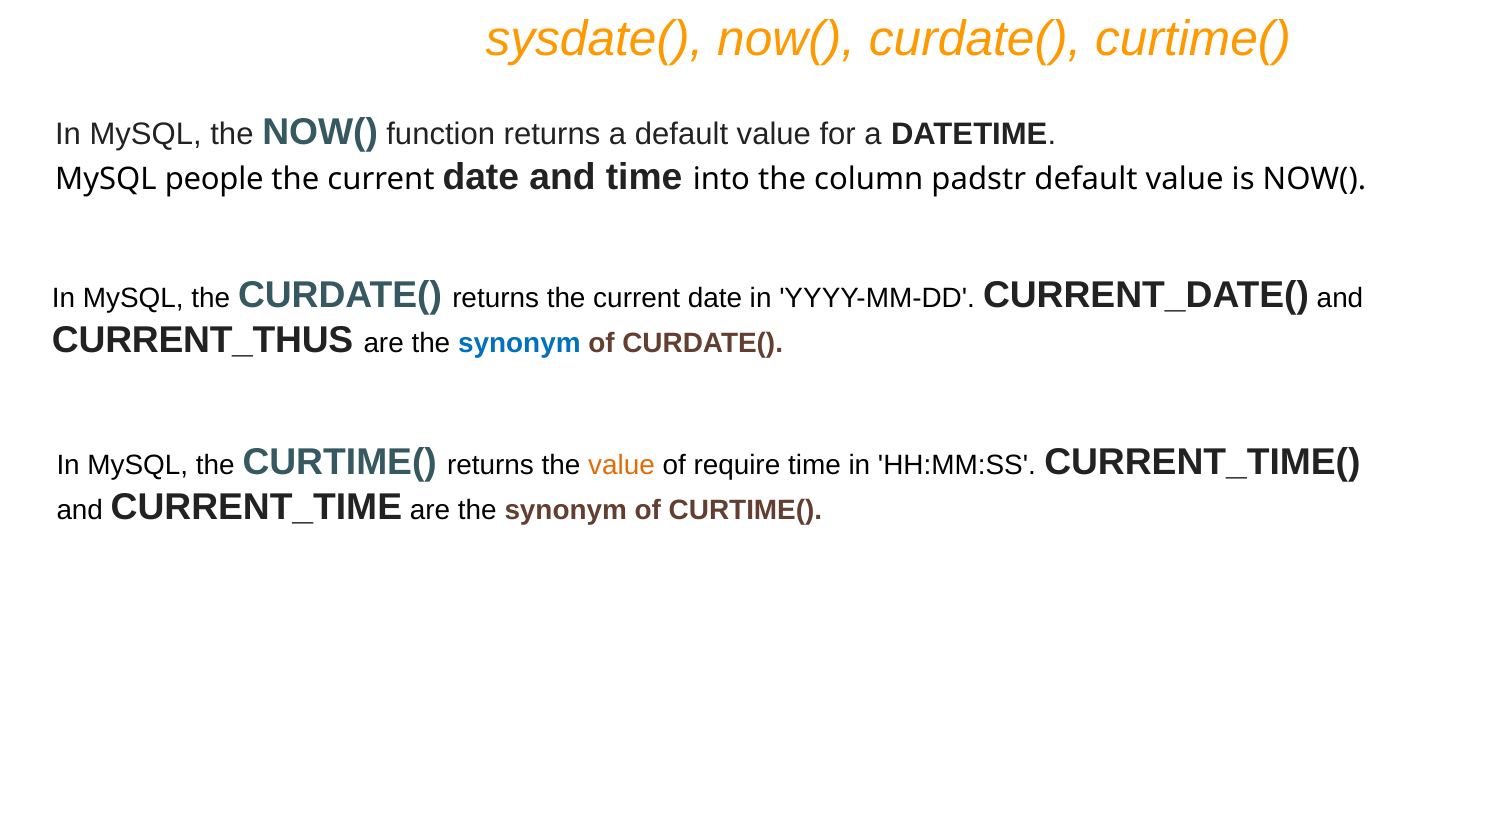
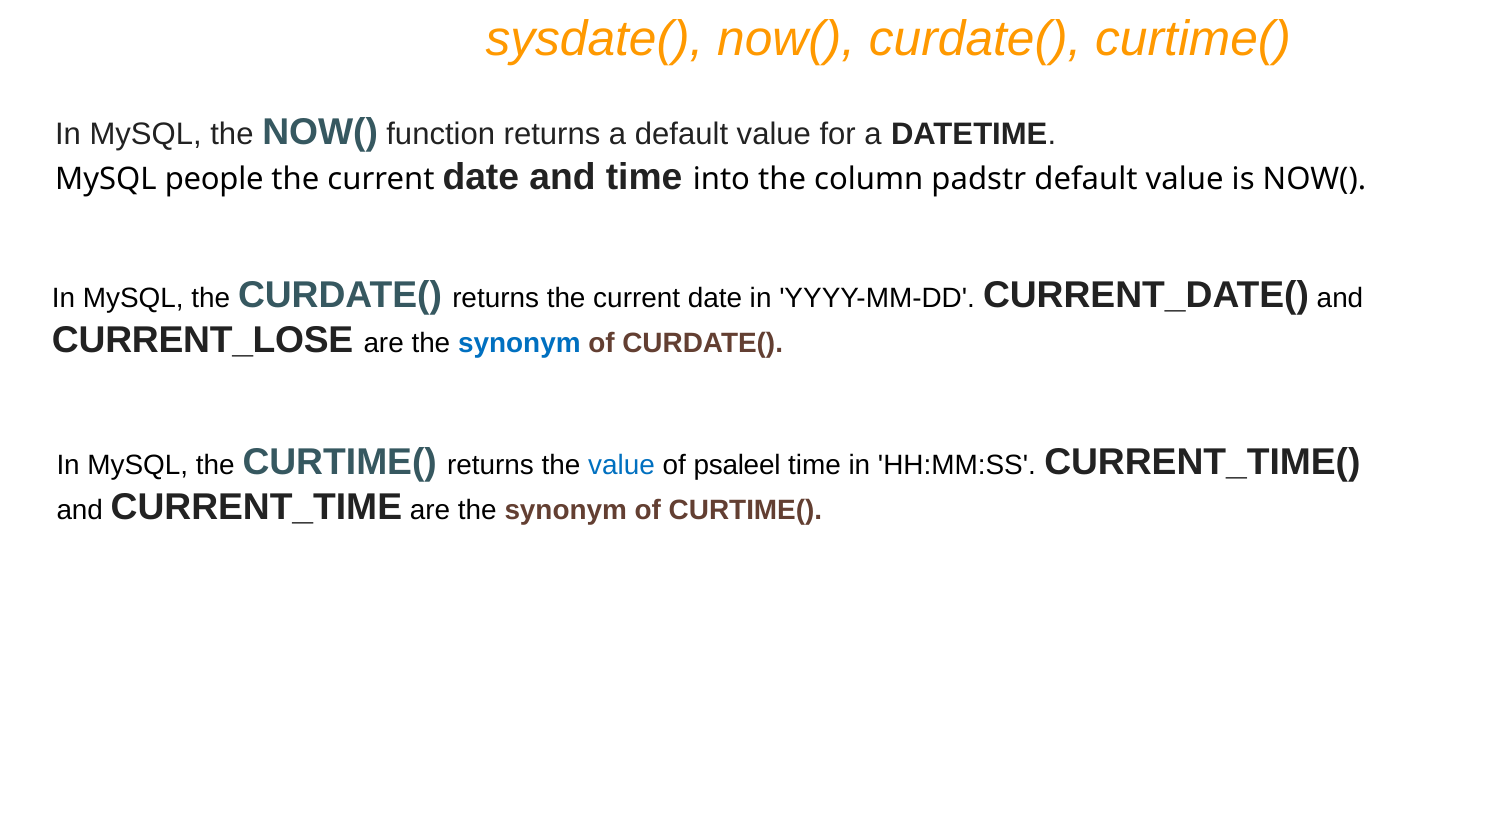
CURRENT_THUS: CURRENT_THUS -> CURRENT_LOSE
value at (621, 465) colour: orange -> blue
require: require -> psaleel
